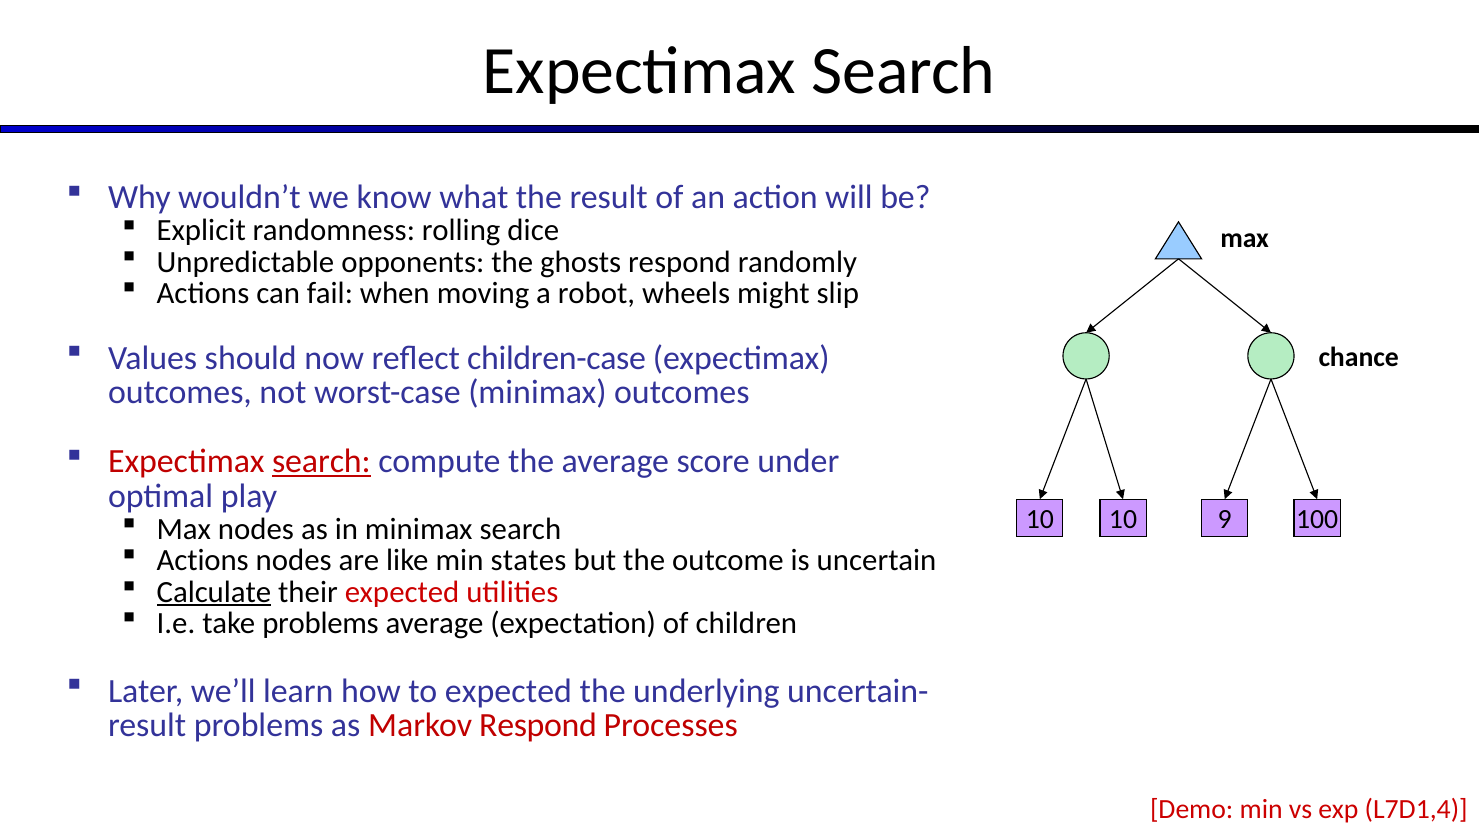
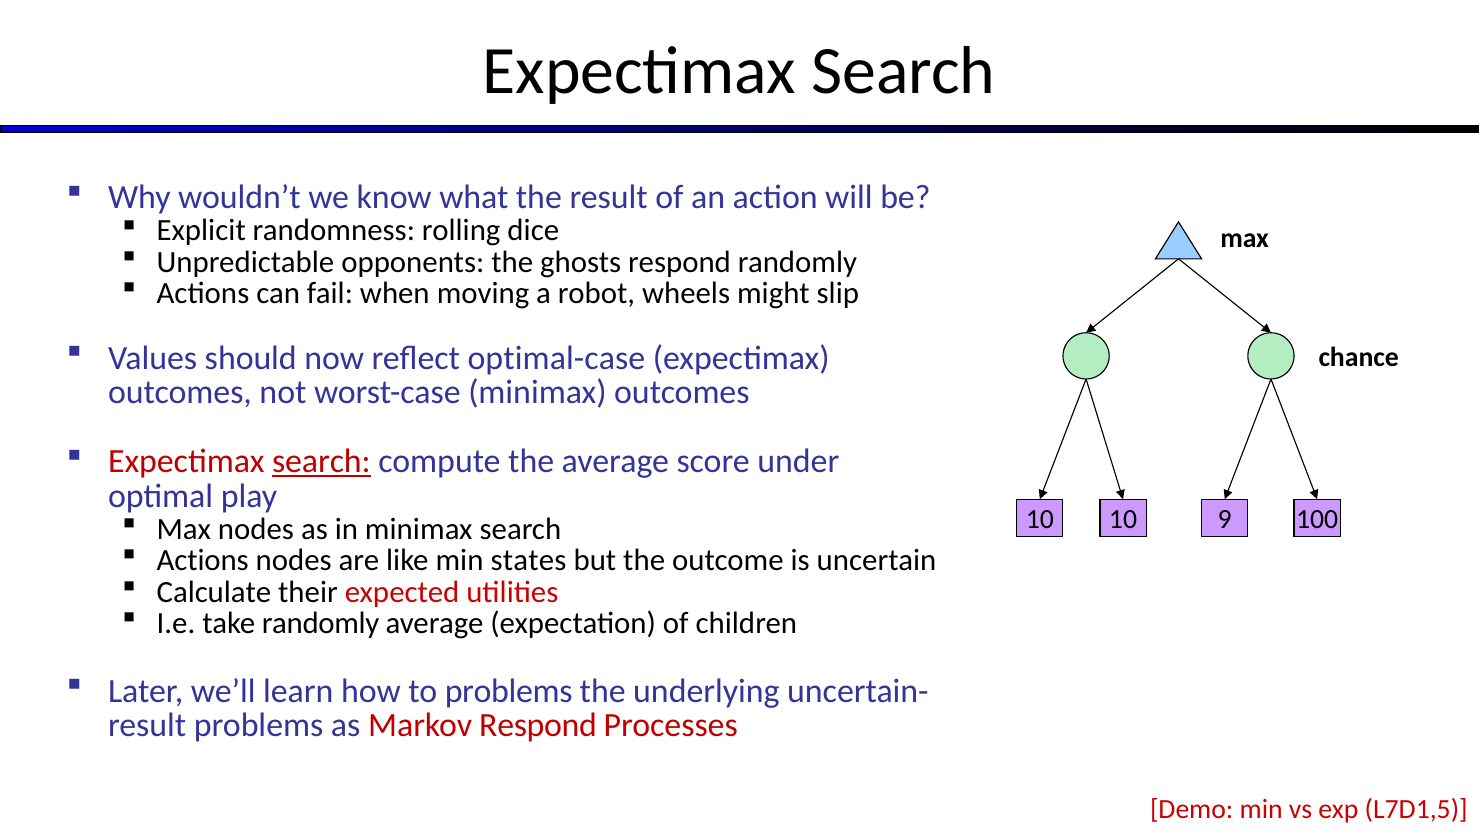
children-case: children-case -> optimal-case
Calculate underline: present -> none
take problems: problems -> randomly
to expected: expected -> problems
L7D1,4: L7D1,4 -> L7D1,5
